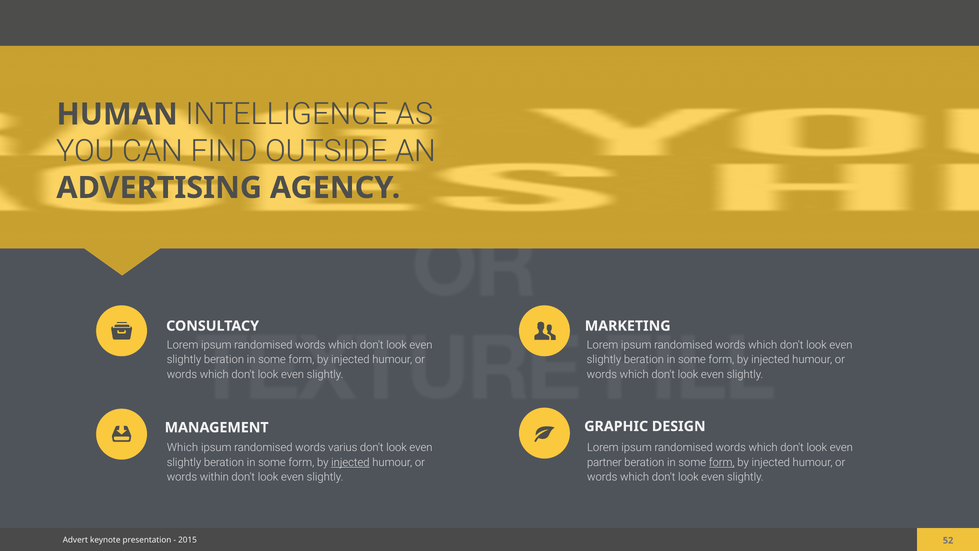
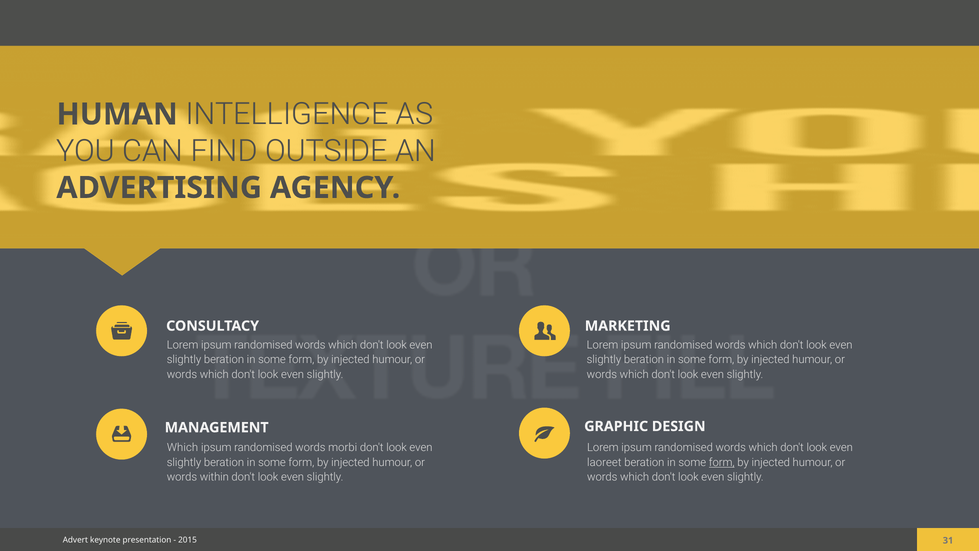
varius: varius -> morbi
injected at (350, 462) underline: present -> none
partner: partner -> laoreet
52: 52 -> 31
